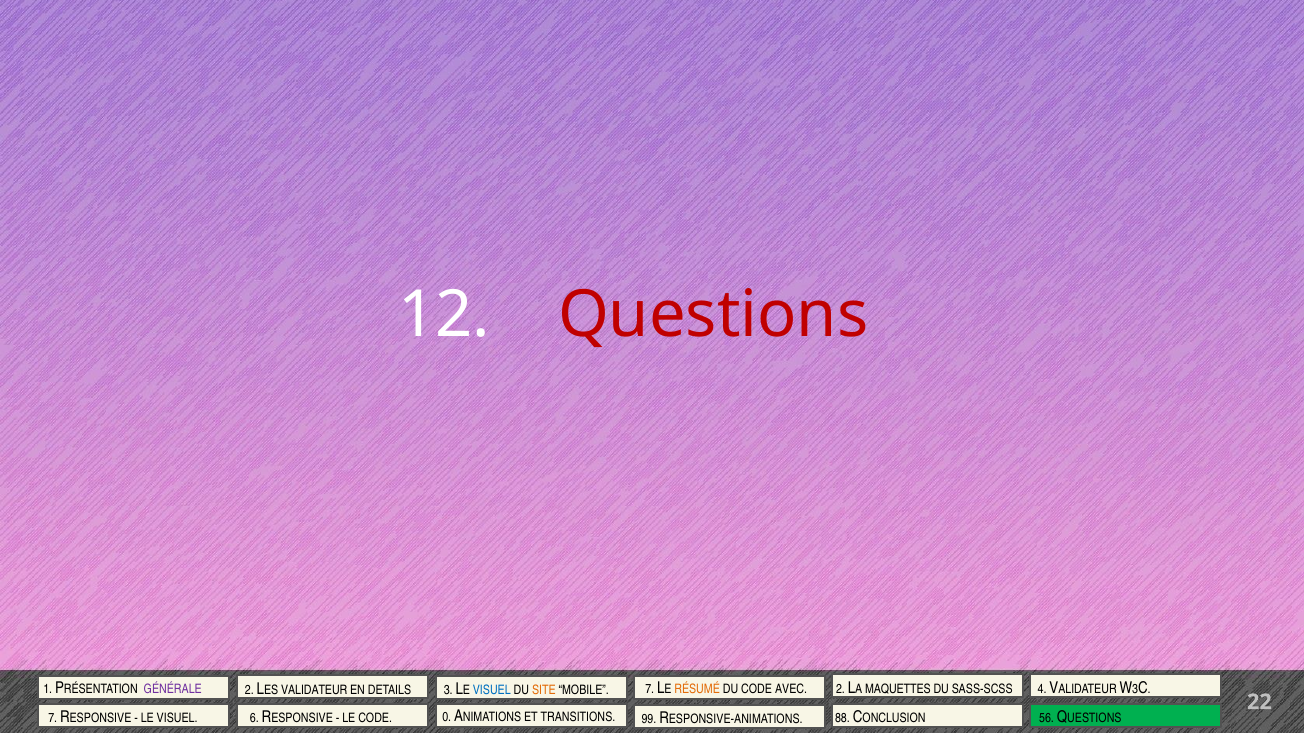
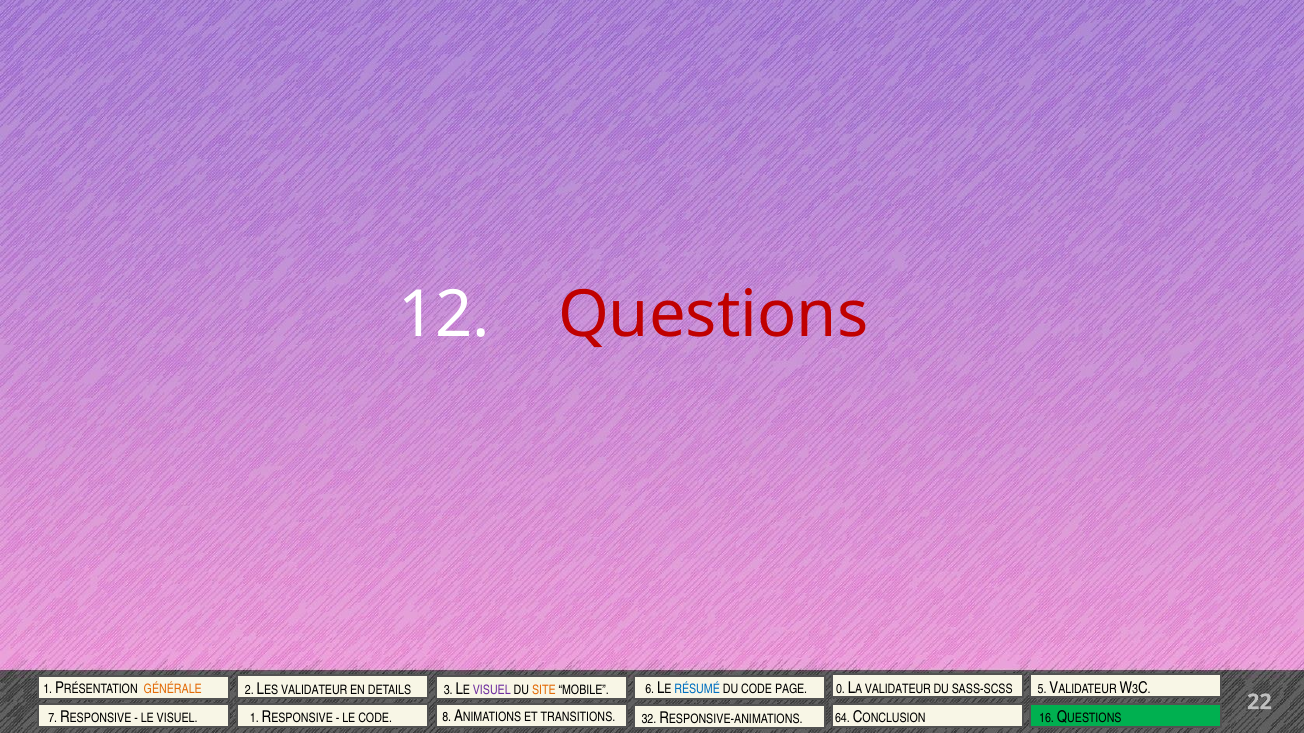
GÉNÉRALE colour: purple -> orange
VISUEL at (492, 691) colour: blue -> purple
DETAILS 7: 7 -> 6
RÉSUMÉ colour: orange -> blue
AVEC: AVEC -> PAGE
MOBILE 2: 2 -> 0
LA MAQUETTES: MAQUETTES -> VALIDATEUR
4: 4 -> 5
VISUEL 6: 6 -> 1
0: 0 -> 8
99: 99 -> 32
88: 88 -> 64
56: 56 -> 16
